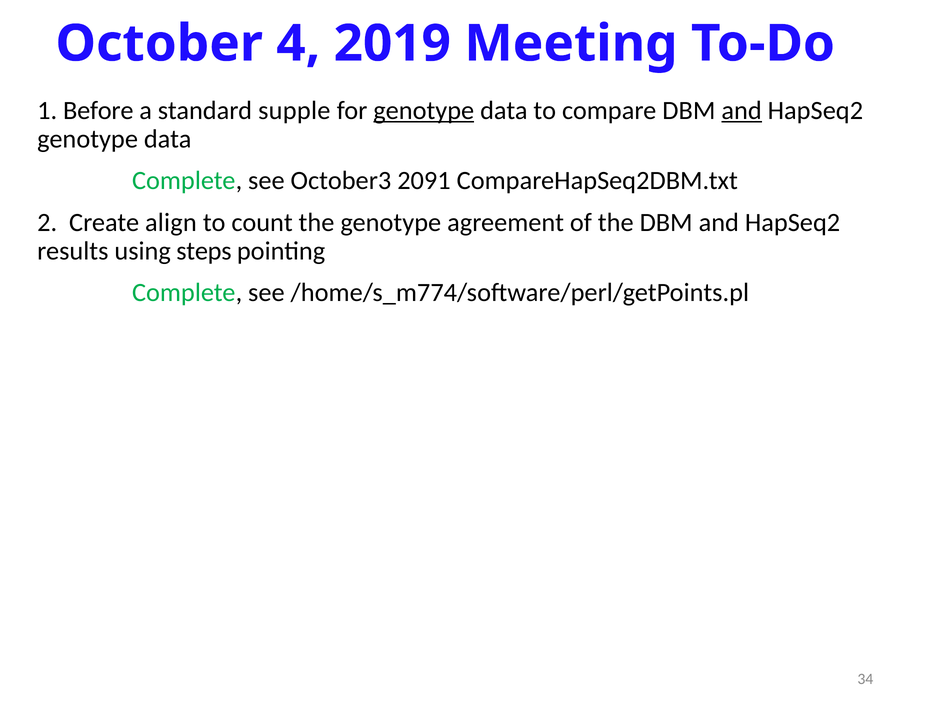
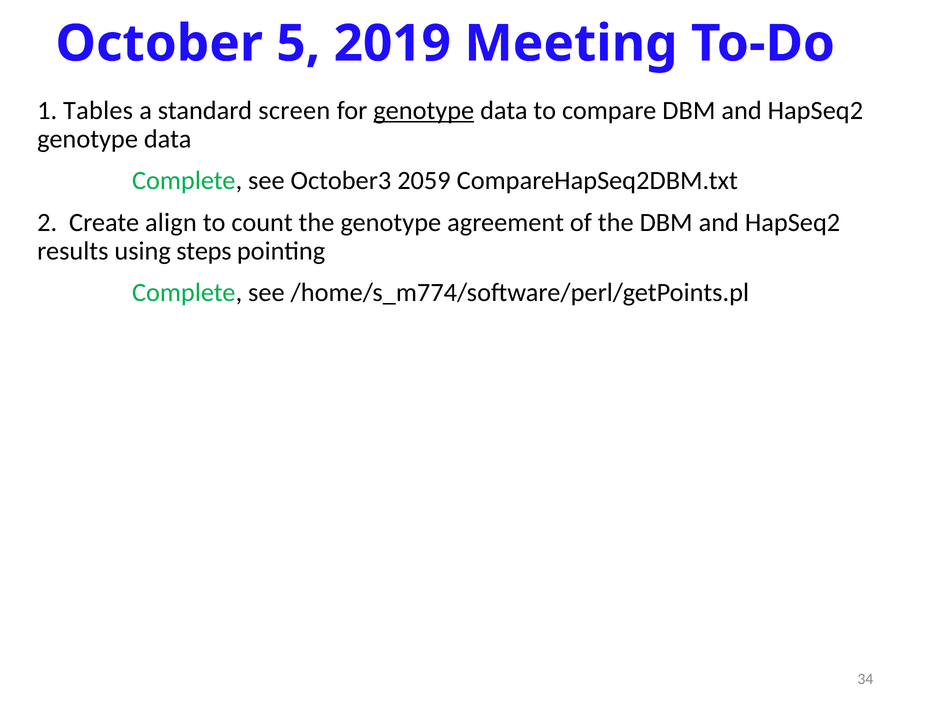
4: 4 -> 5
Before: Before -> Tables
supple: supple -> screen
and at (742, 111) underline: present -> none
2091: 2091 -> 2059
